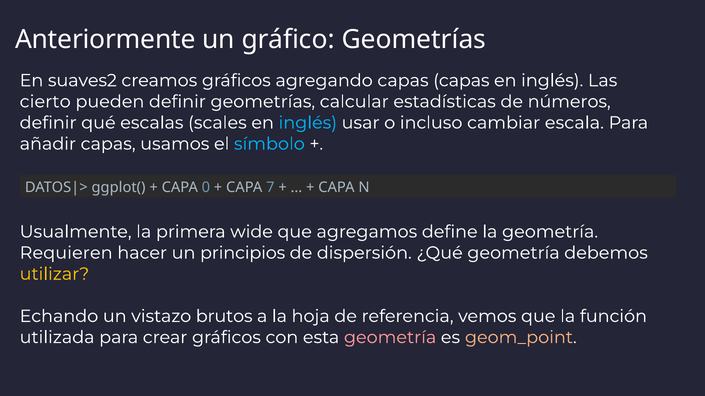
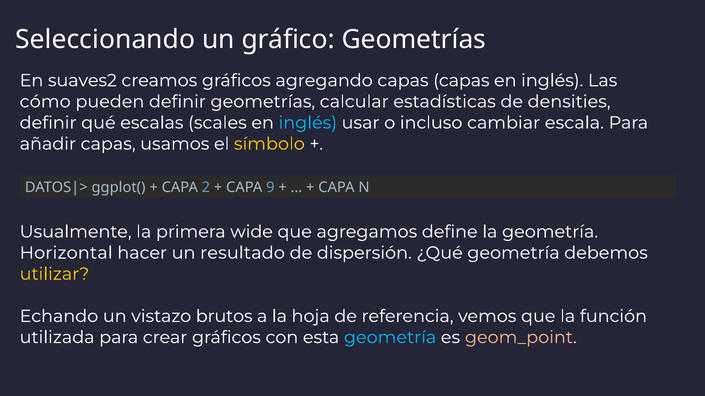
Anteriormente: Anteriormente -> Seleccionando
cierto: cierto -> cómo
números: números -> densities
símbolo colour: light blue -> yellow
0: 0 -> 2
7: 7 -> 9
Requieren: Requieren -> Horizontal
principios: principios -> resultado
geometría at (390, 338) colour: pink -> light blue
